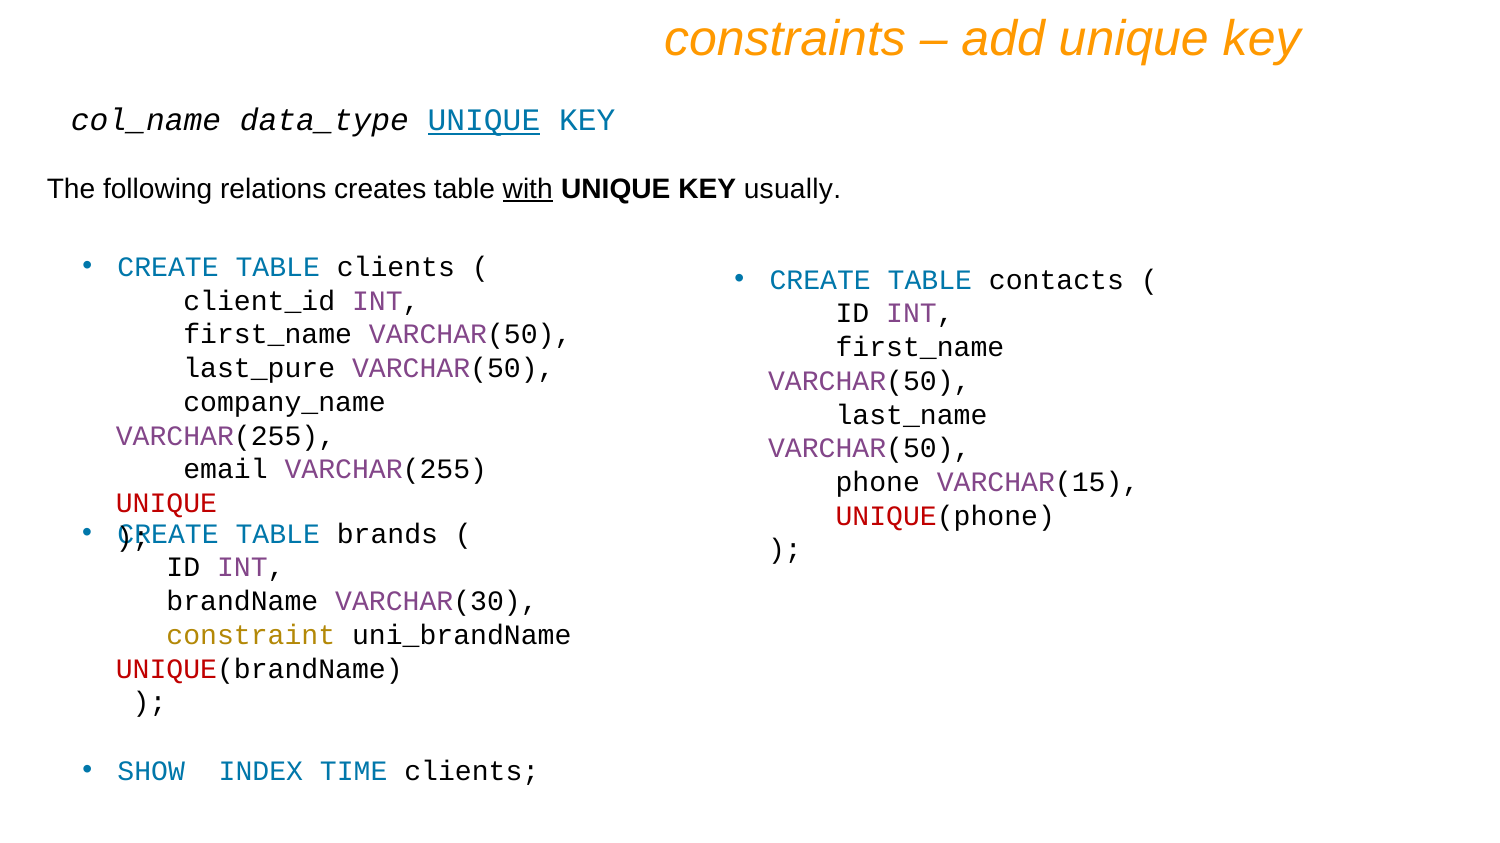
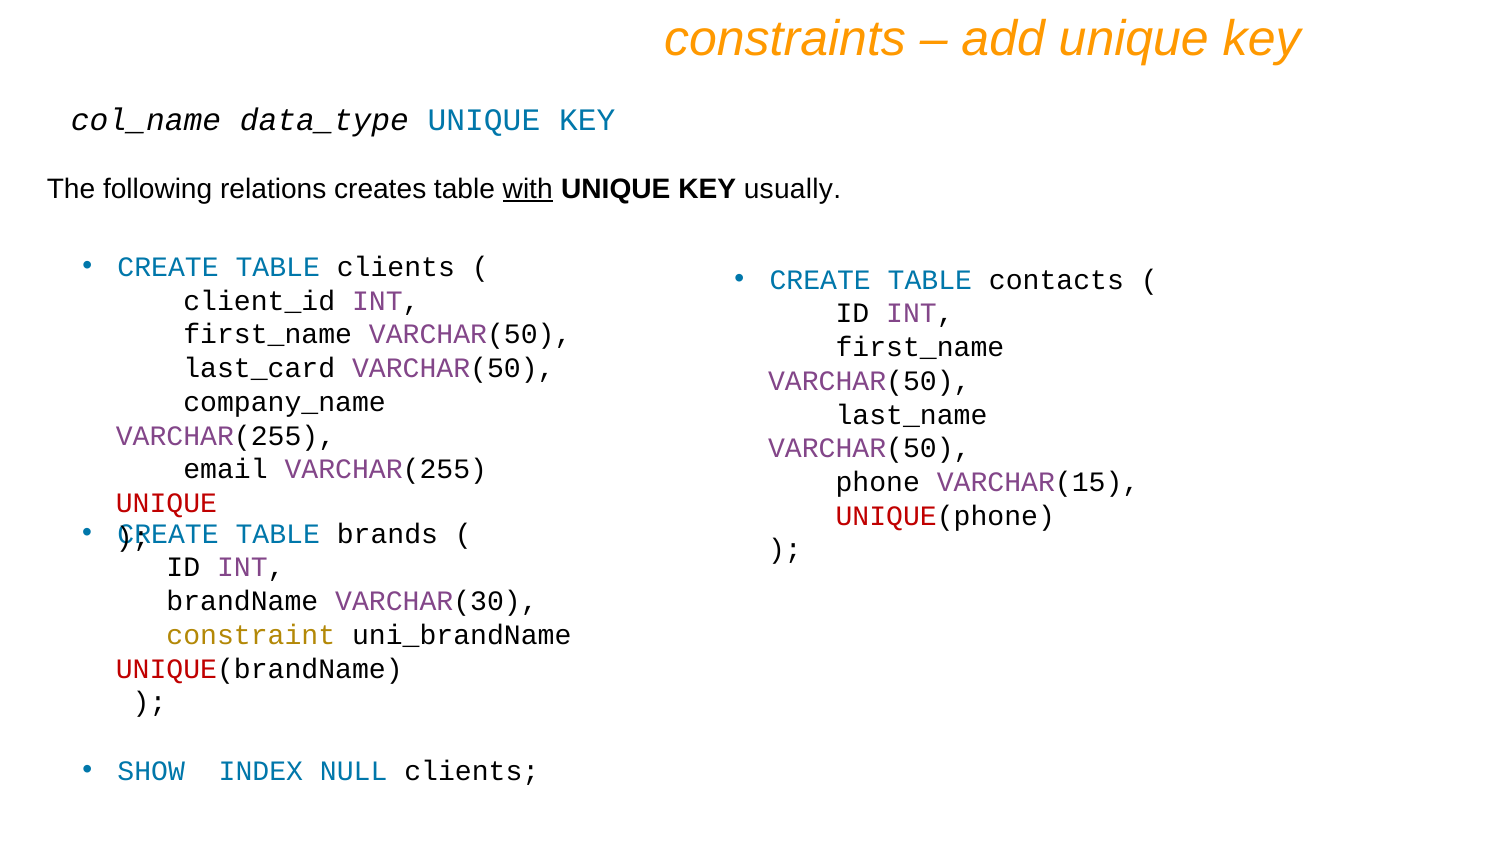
UNIQUE at (484, 121) underline: present -> none
last_pure: last_pure -> last_card
TIME: TIME -> NULL
